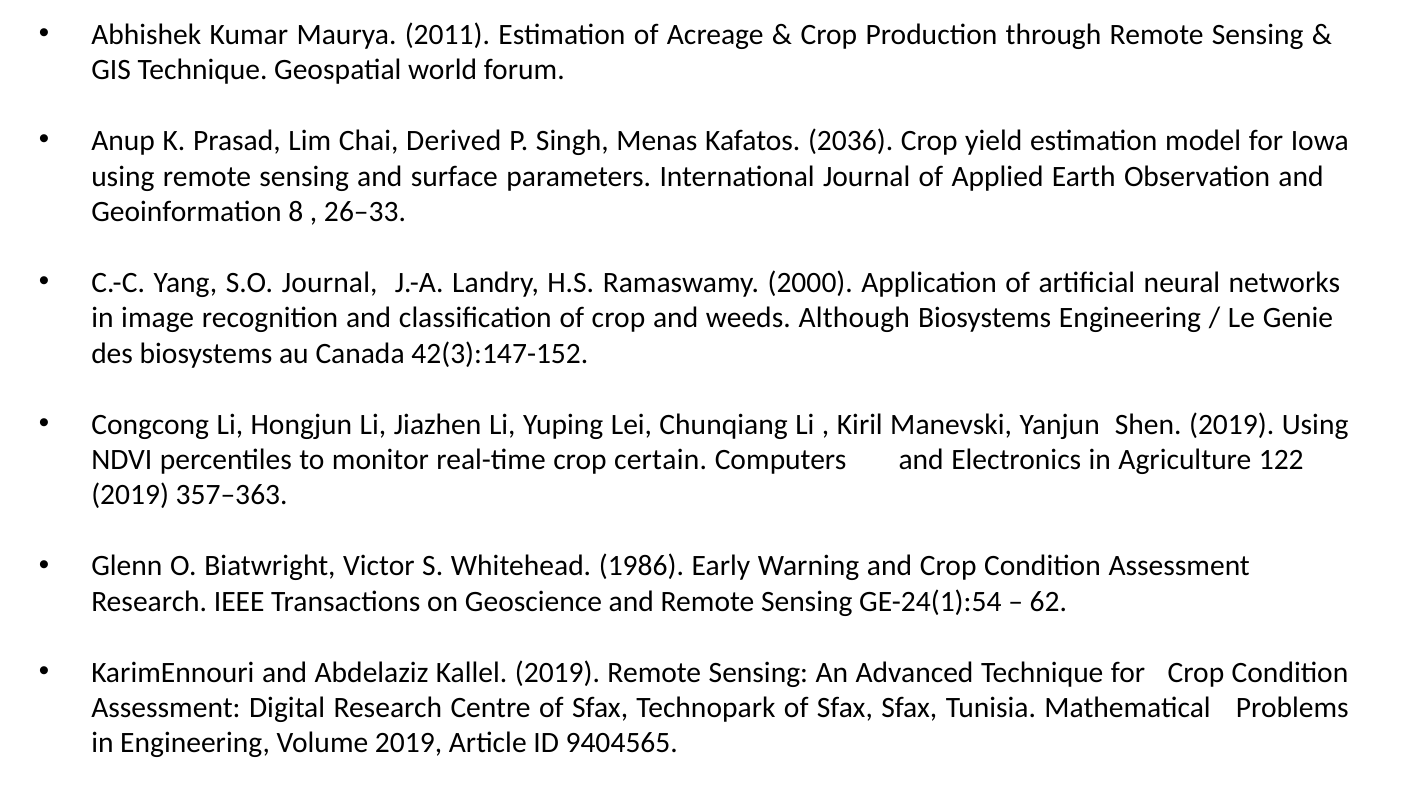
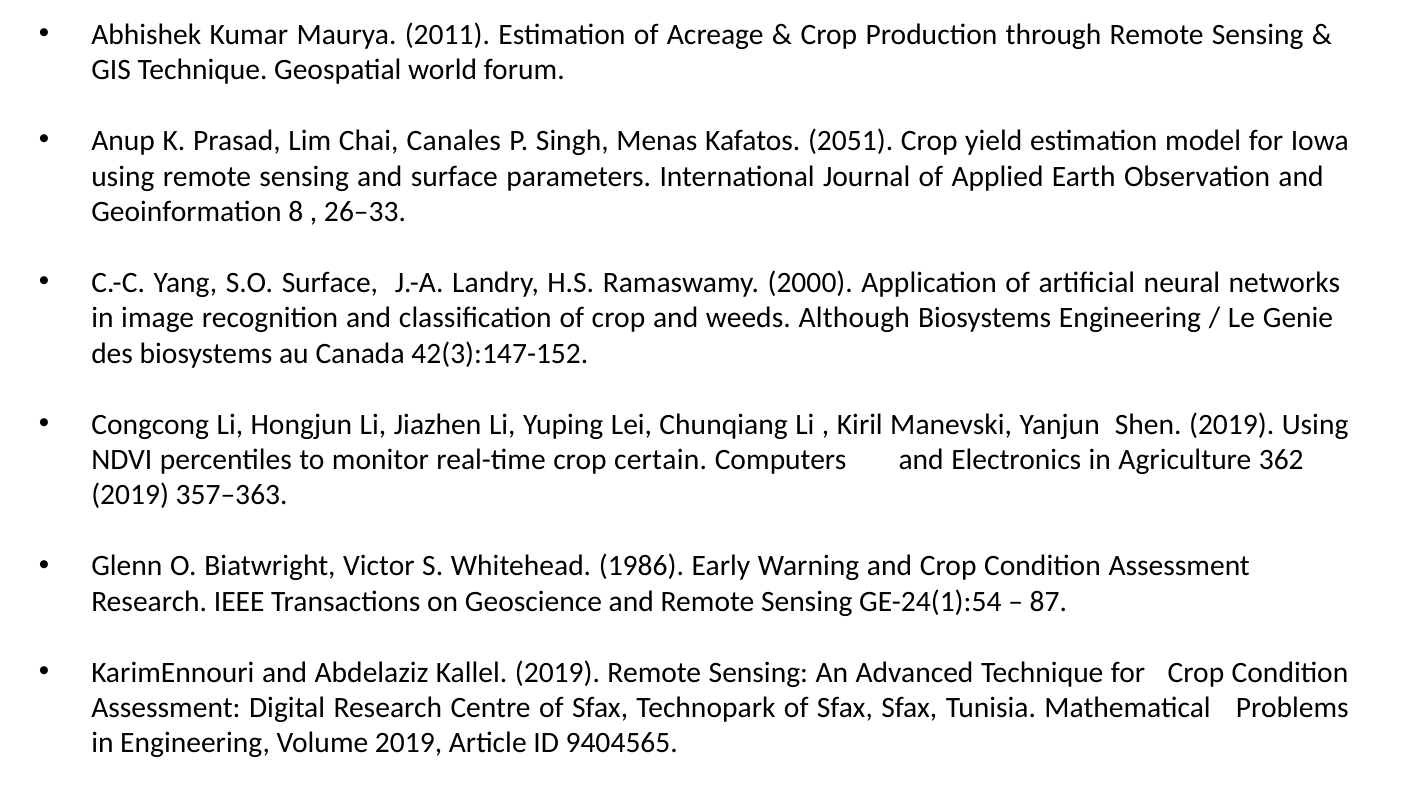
Derived: Derived -> Canales
2036: 2036 -> 2051
S.O Journal: Journal -> Surface
122: 122 -> 362
62: 62 -> 87
